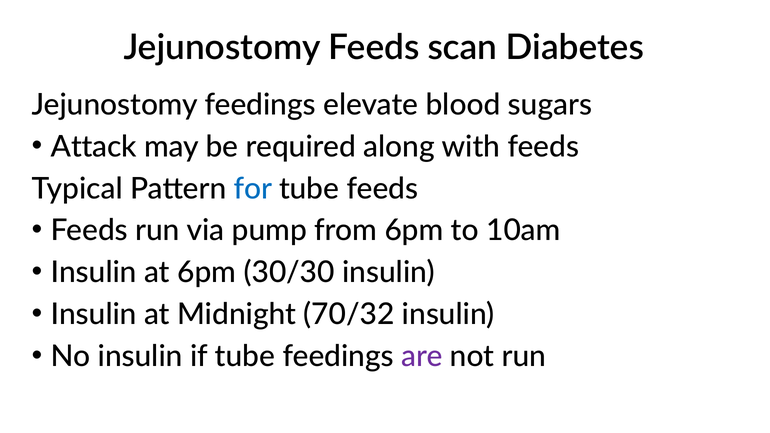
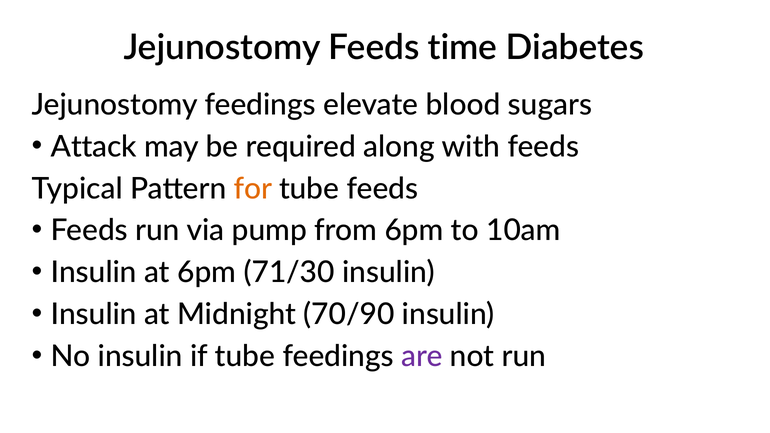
scan: scan -> time
for colour: blue -> orange
30/30: 30/30 -> 71/30
70/32: 70/32 -> 70/90
